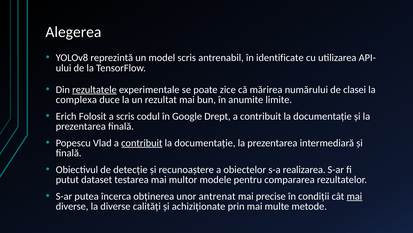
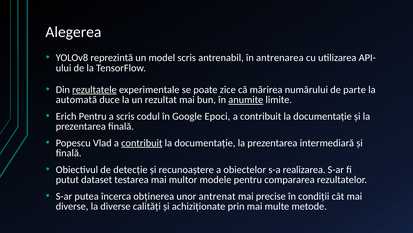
identificate: identificate -> antrenarea
clasei: clasei -> parte
complexa: complexa -> automată
anumite underline: none -> present
Erich Folosit: Folosit -> Pentru
Drept: Drept -> Epoci
mai at (354, 196) underline: present -> none
